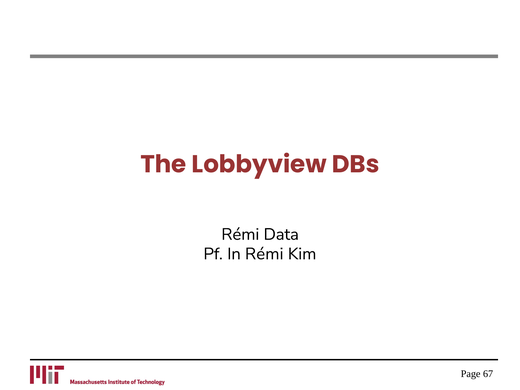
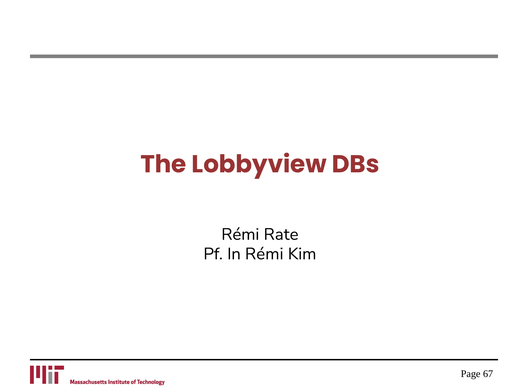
Data: Data -> Rate
